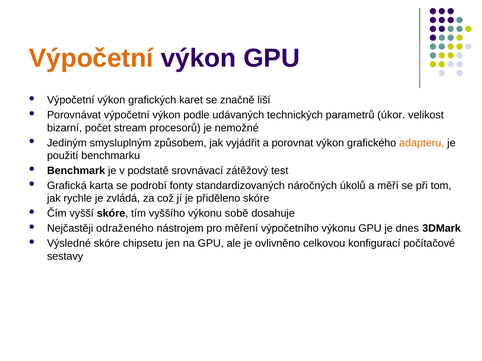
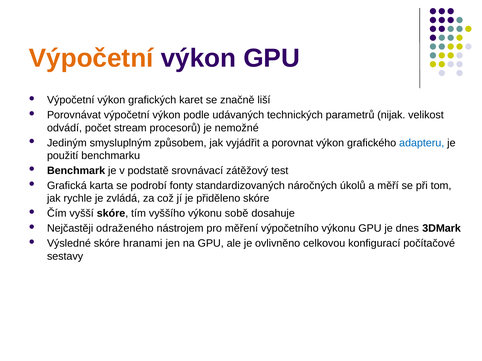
úkor: úkor -> nijak
bizarní: bizarní -> odvádí
adapteru colour: orange -> blue
chipsetu: chipsetu -> hranami
